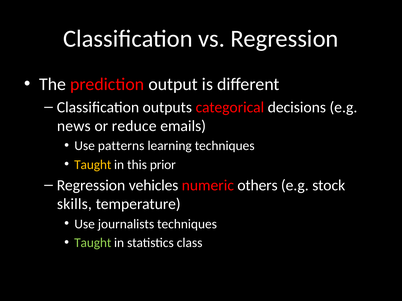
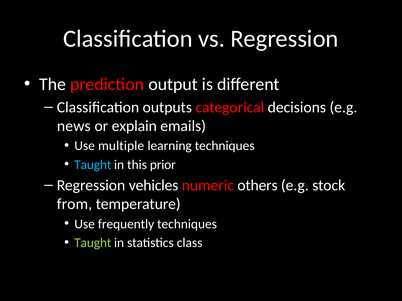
reduce: reduce -> explain
patterns: patterns -> multiple
Taught at (93, 165) colour: yellow -> light blue
skills: skills -> from
journalists: journalists -> frequently
